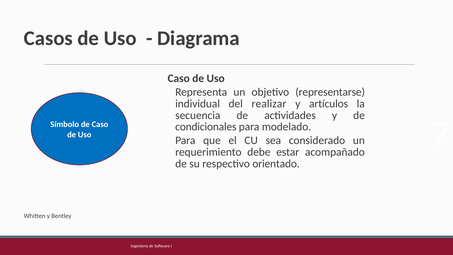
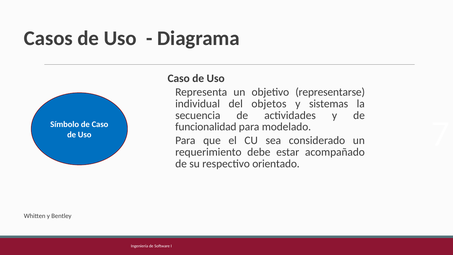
realizar: realizar -> objetos
artículos: artículos -> sistemas
condicionales: condicionales -> funcionalidad
